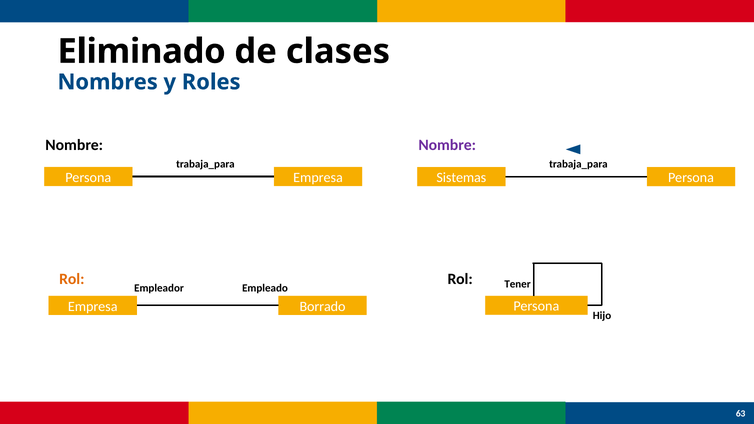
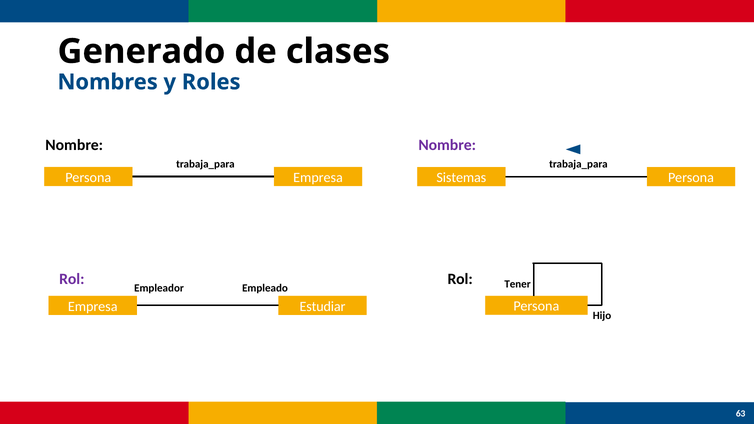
Eliminado: Eliminado -> Generado
Rol at (72, 279) colour: orange -> purple
Borrado: Borrado -> Estudiar
